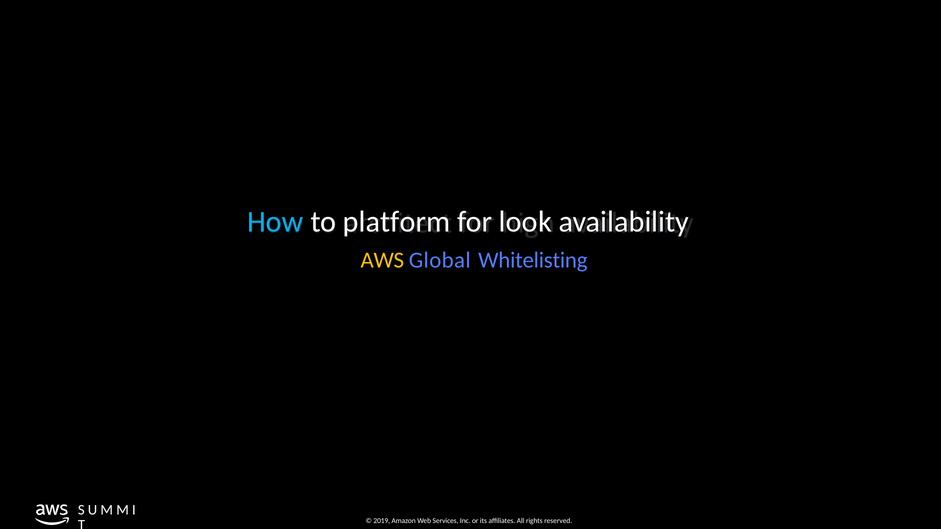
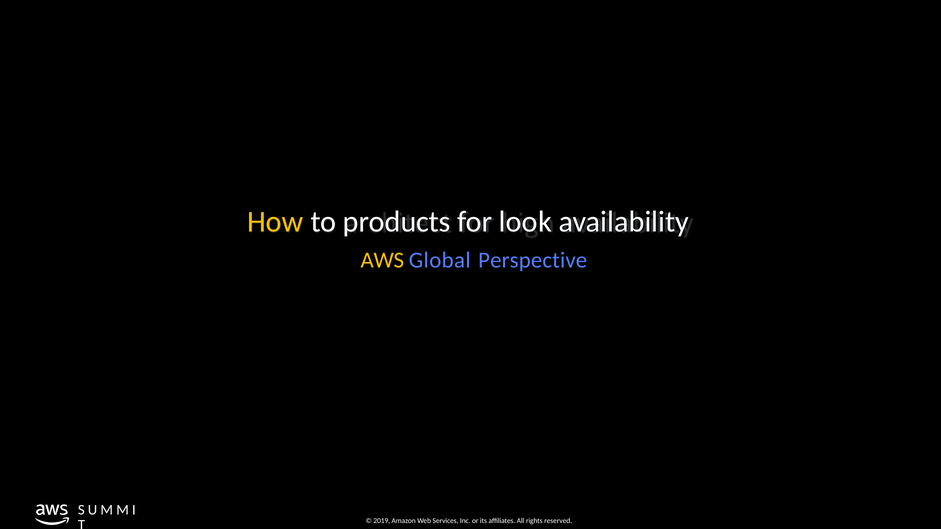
How colour: light blue -> yellow
platform: platform -> products
Whitelisting: Whitelisting -> Perspective
